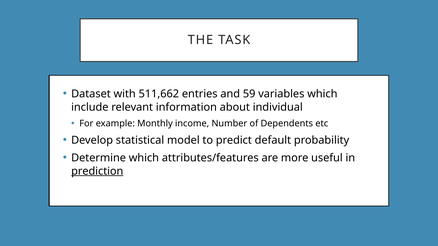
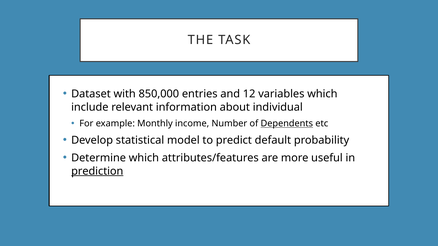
511,662: 511,662 -> 850,000
59: 59 -> 12
Dependents underline: none -> present
